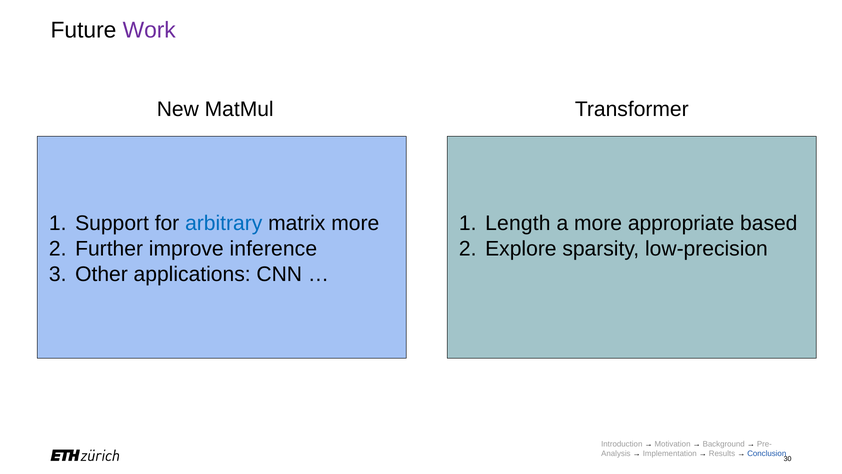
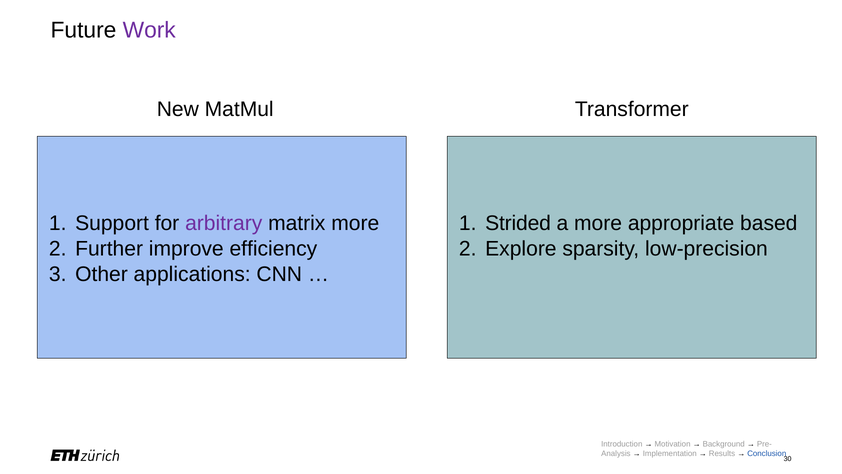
arbitrary colour: blue -> purple
Length: Length -> Strided
inference: inference -> efficiency
